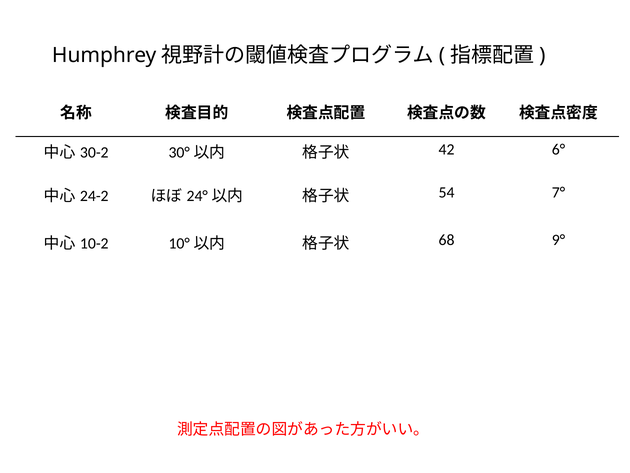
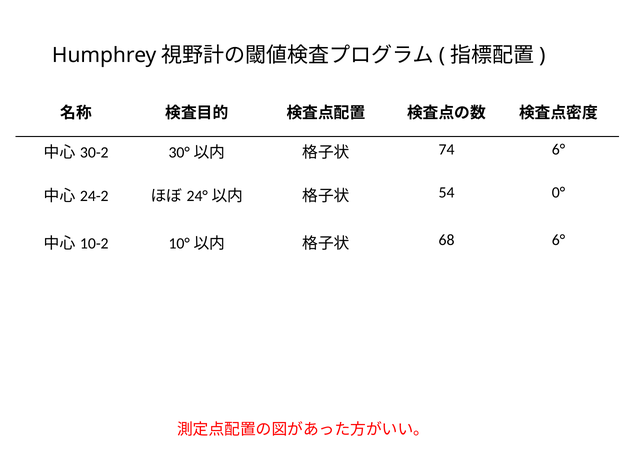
42: 42 -> 74
7°: 7° -> 0°
68 9°: 9° -> 6°
